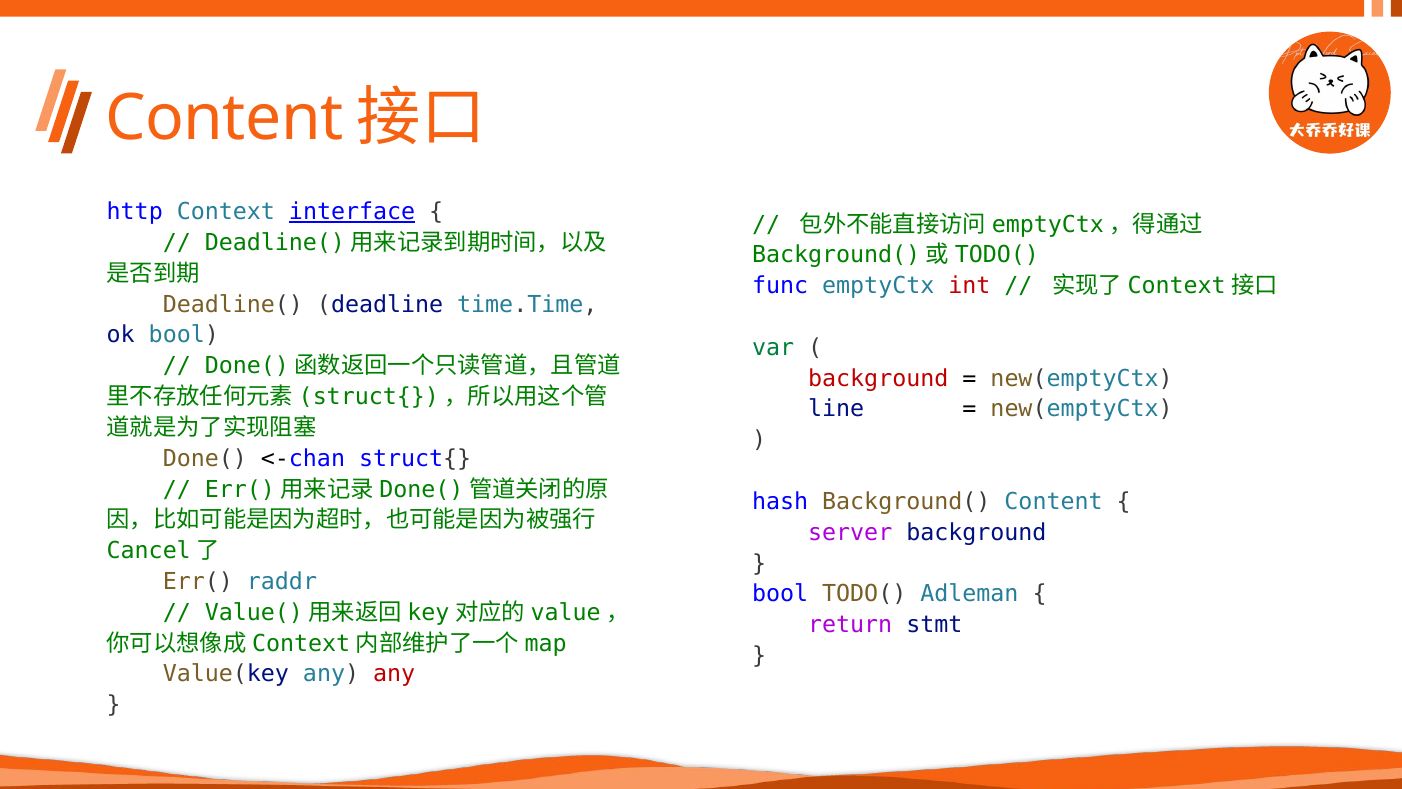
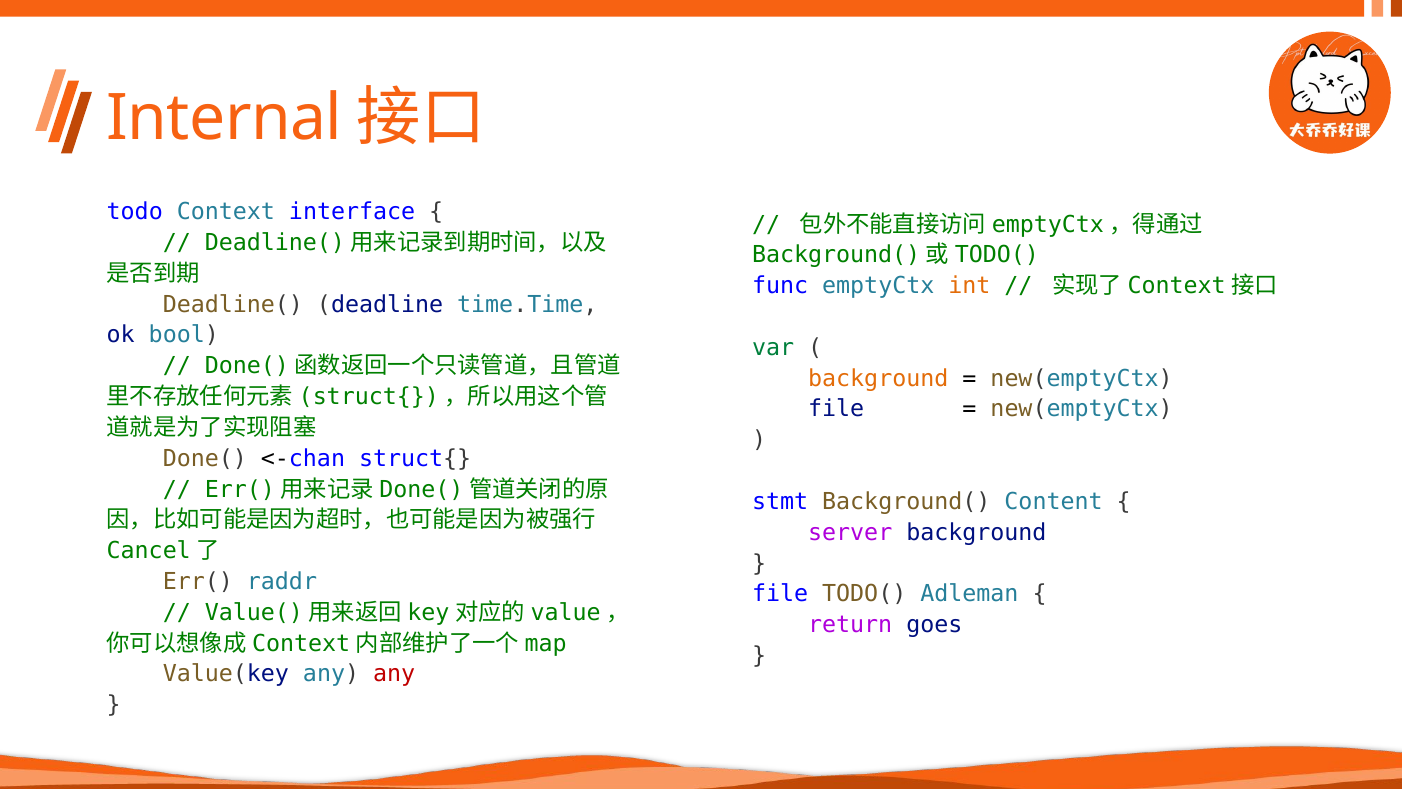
Content at (224, 118): Content -> Internal
http: http -> todo
interface underline: present -> none
int colour: red -> orange
background at (878, 378) colour: red -> orange
line at (836, 409): line -> file
hash: hash -> stmt
bool at (780, 594): bool -> file
stmt: stmt -> goes
